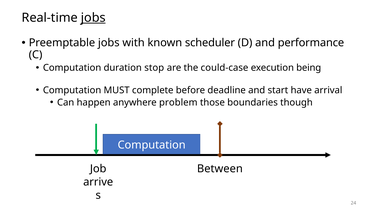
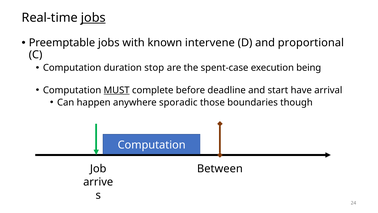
scheduler: scheduler -> intervene
performance: performance -> proportional
could-case: could-case -> spent-case
MUST underline: none -> present
problem: problem -> sporadic
